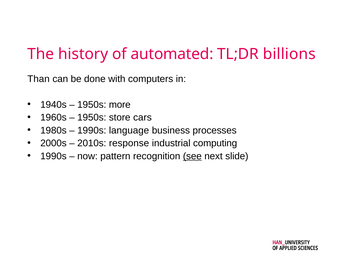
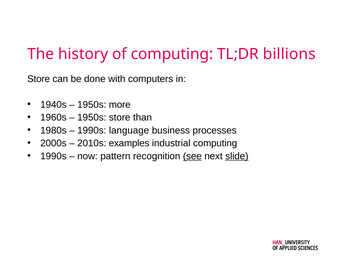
of automated: automated -> computing
Than at (39, 79): Than -> Store
cars: cars -> than
response: response -> examples
slide underline: none -> present
